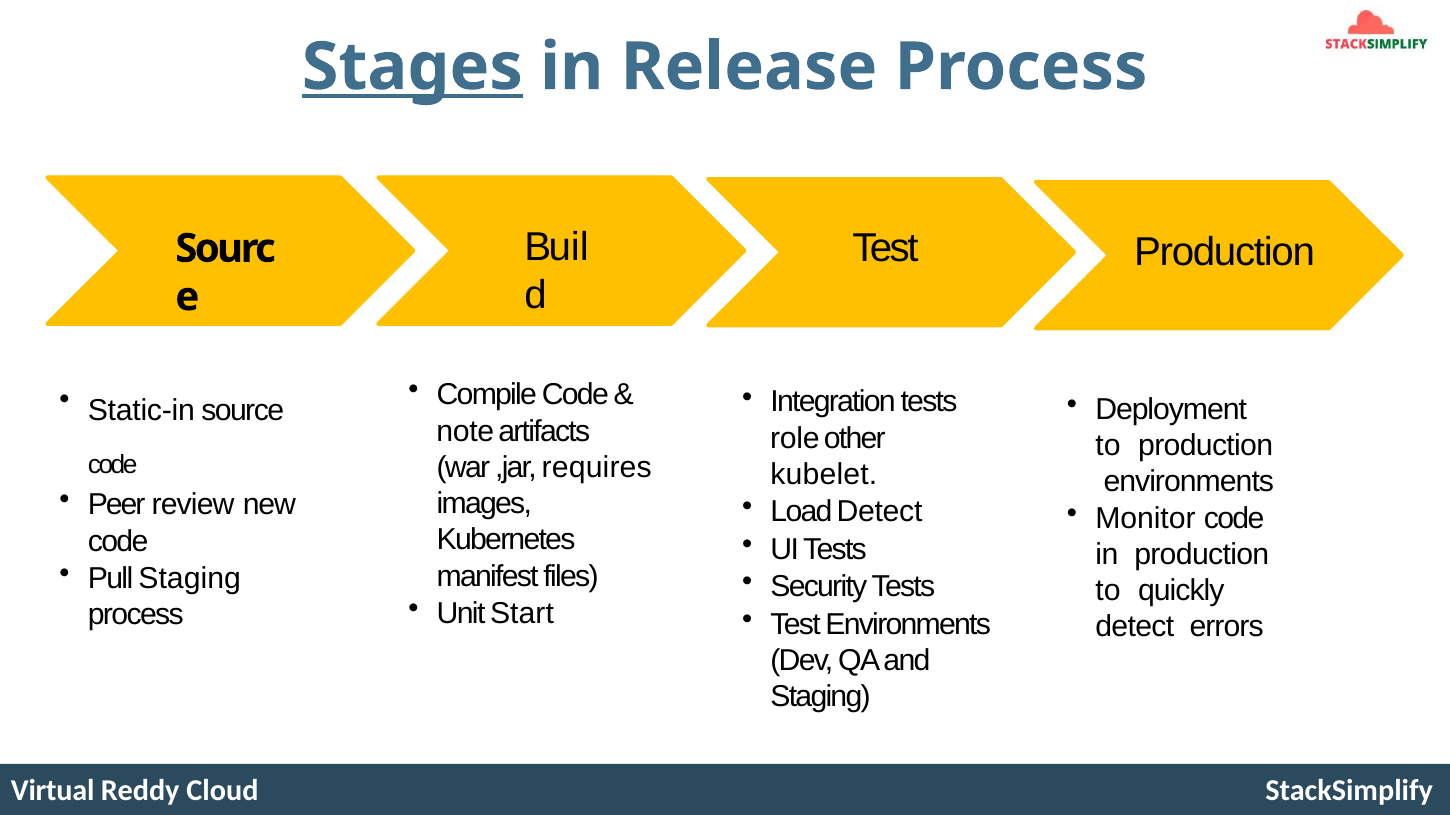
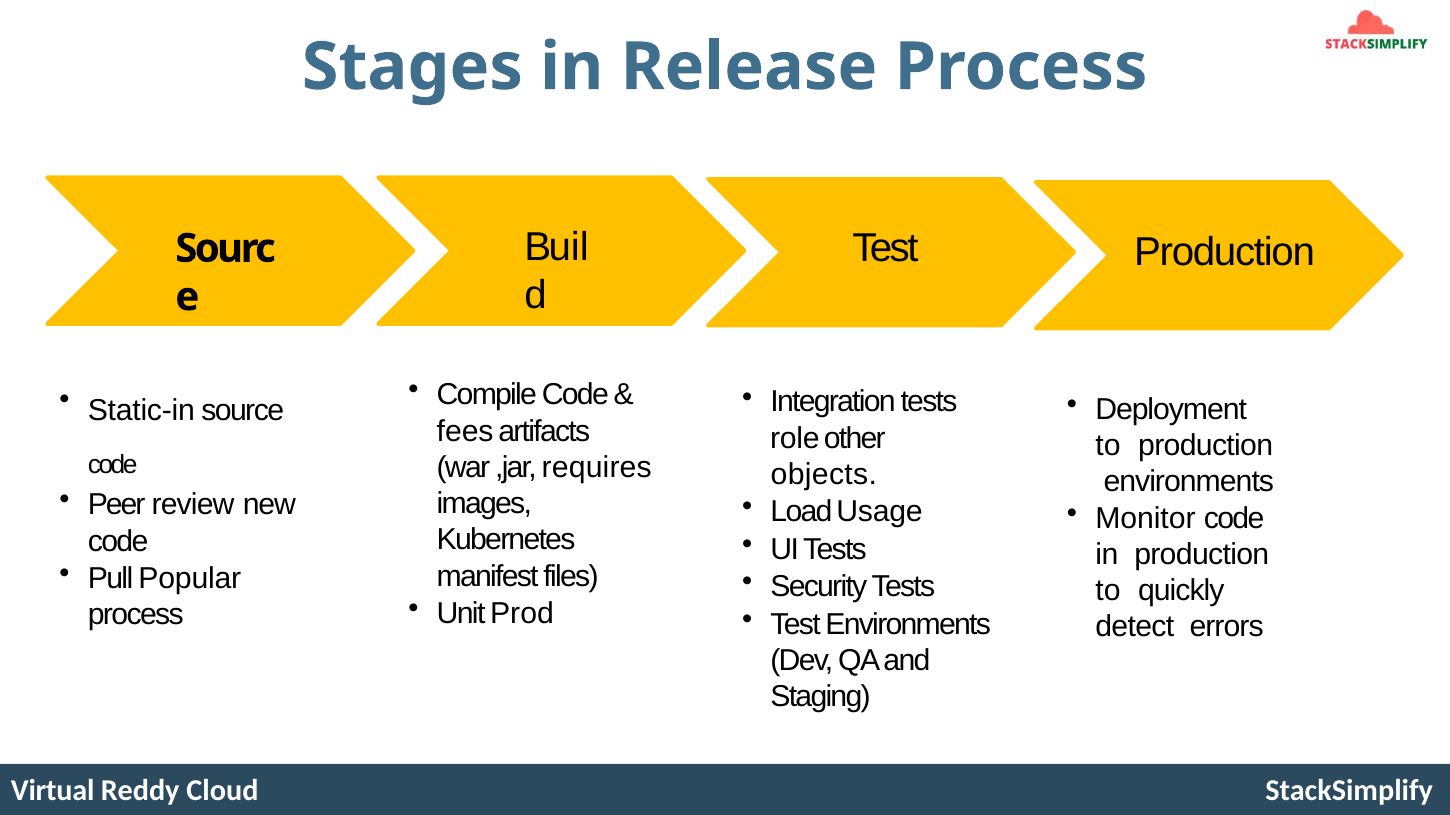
Stages underline: present -> none
note: note -> fees
kubelet: kubelet -> objects
Load Detect: Detect -> Usage
Pull Staging: Staging -> Popular
Start: Start -> Prod
